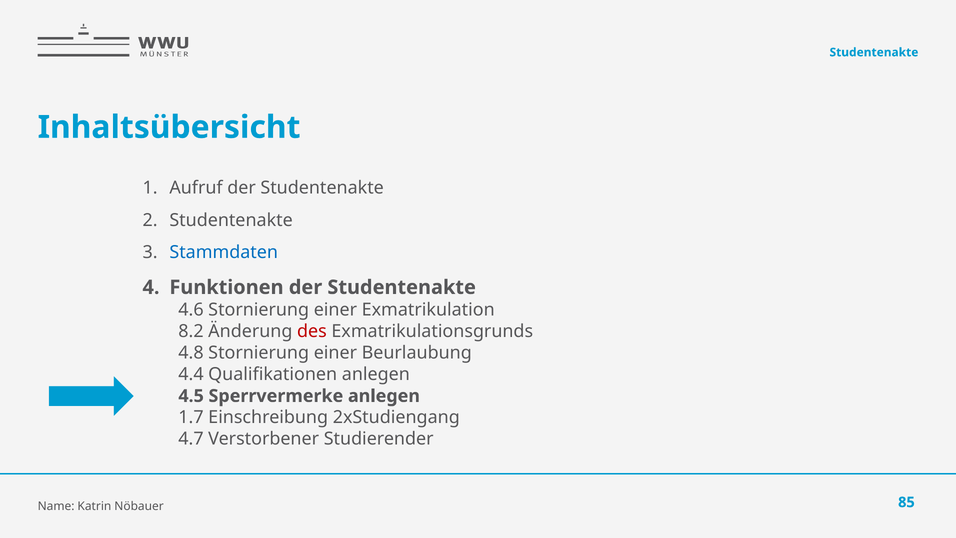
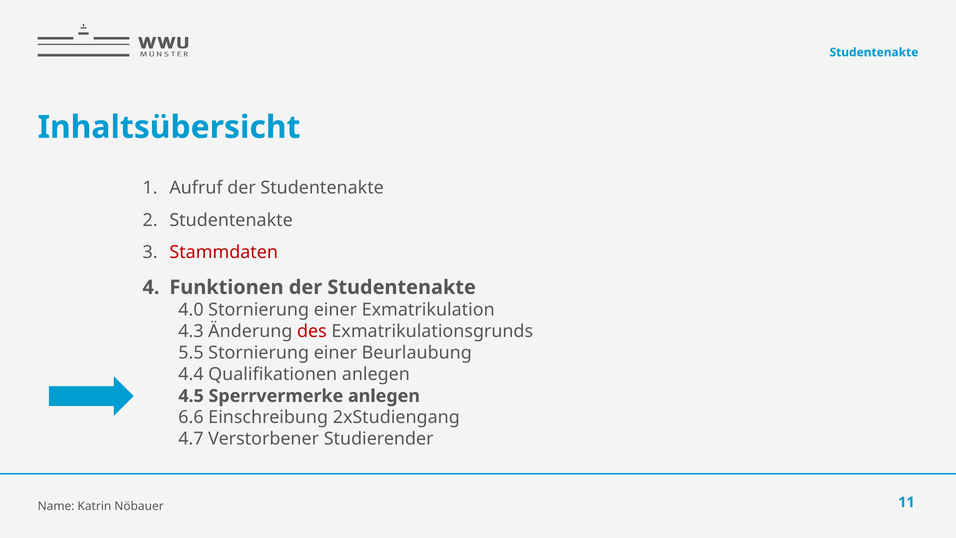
Stammdaten colour: blue -> red
4.6: 4.6 -> 4.0
8.2: 8.2 -> 4.3
4.8: 4.8 -> 5.5
1.7: 1.7 -> 6.6
85: 85 -> 11
